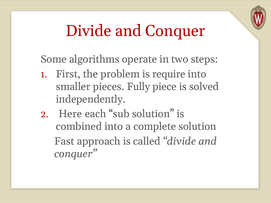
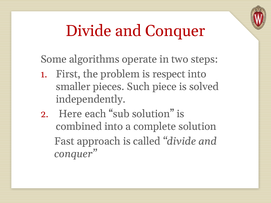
require: require -> respect
Fully: Fully -> Such
